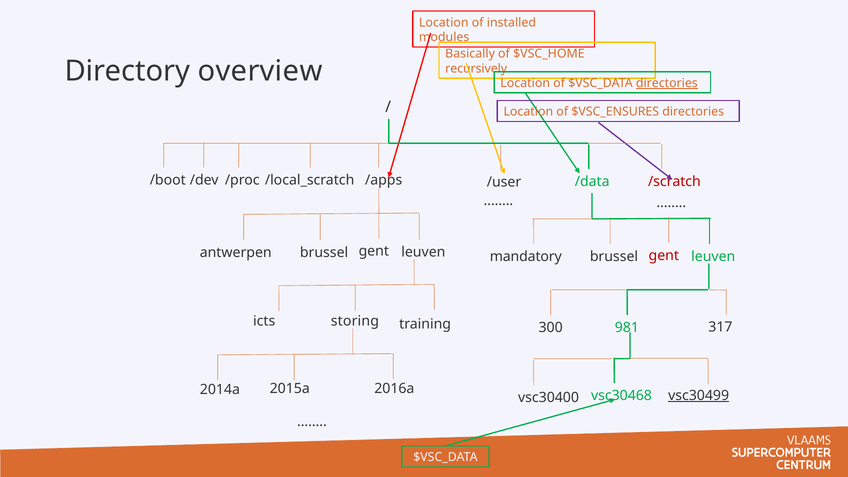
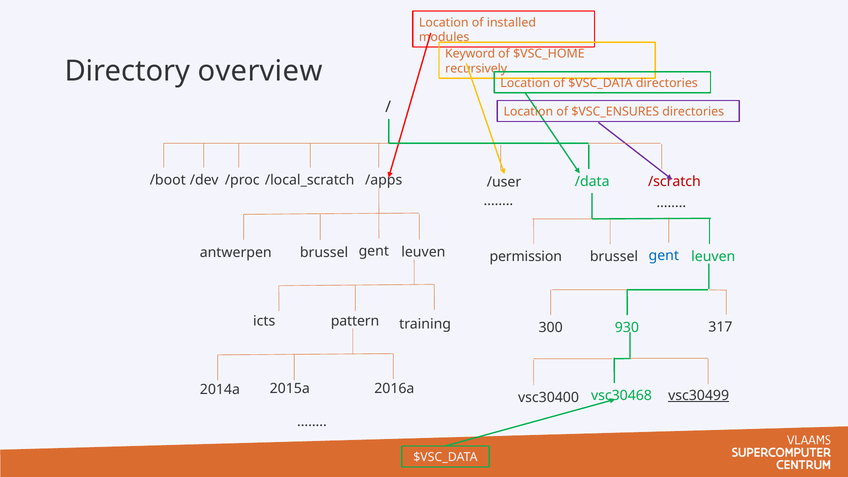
Basically: Basically -> Keyword
directories at (667, 83) underline: present -> none
gent at (664, 255) colour: red -> blue
mandatory: mandatory -> permission
storing: storing -> pattern
981: 981 -> 930
